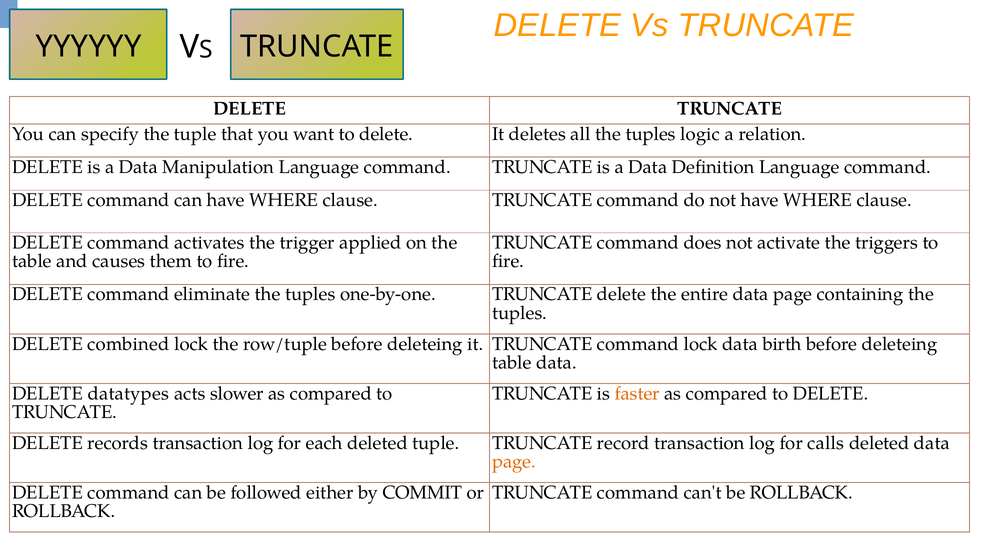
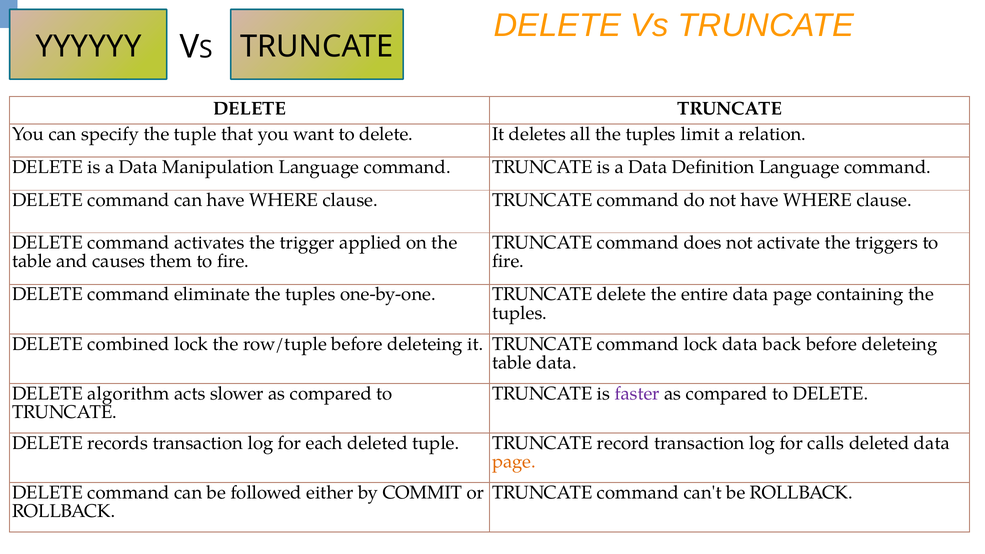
logic: logic -> limit
birth: birth -> back
datatypes: datatypes -> algorithm
faster colour: orange -> purple
